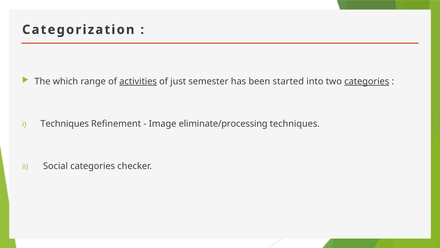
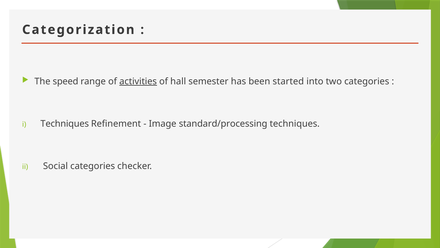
which: which -> speed
just: just -> hall
categories at (367, 81) underline: present -> none
eliminate/processing: eliminate/processing -> standard/processing
